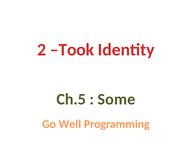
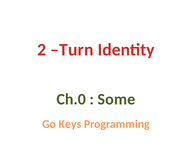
Took: Took -> Turn
Ch.5: Ch.5 -> Ch.0
Well: Well -> Keys
